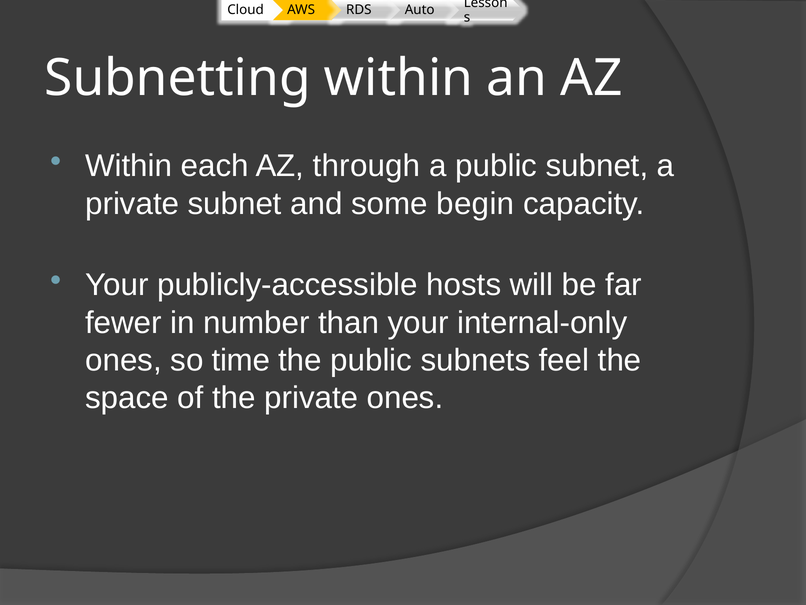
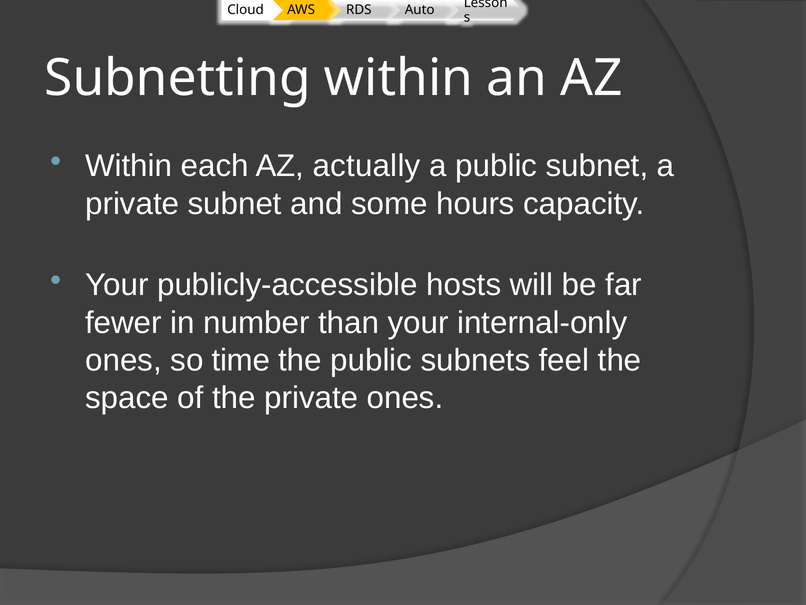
through: through -> actually
begin: begin -> hours
